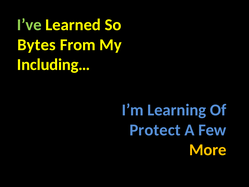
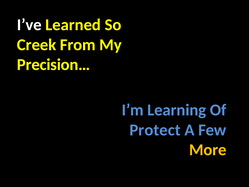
I’ve colour: light green -> white
Bytes: Bytes -> Creek
Including…: Including… -> Precision…
